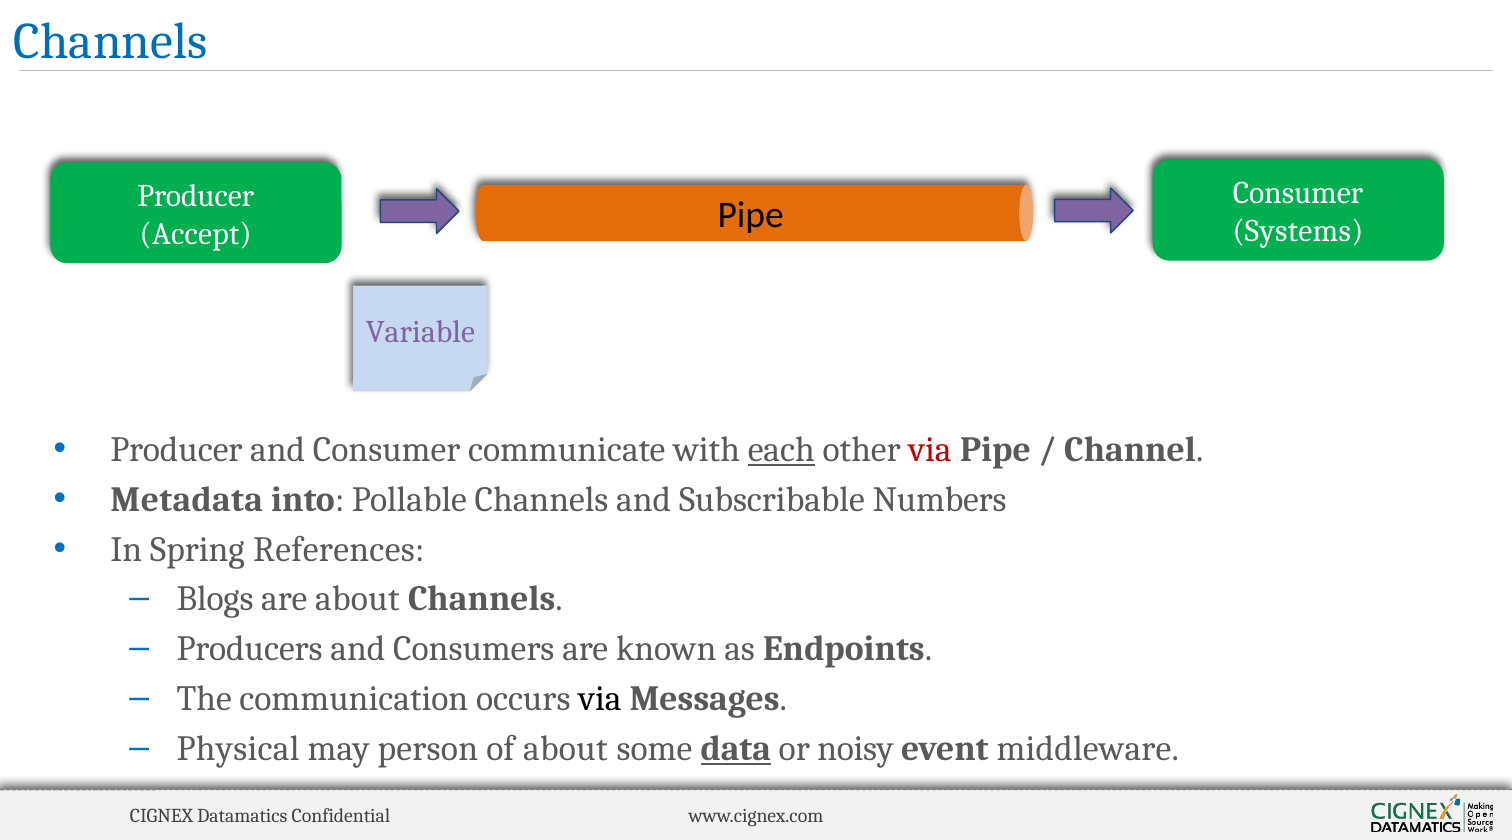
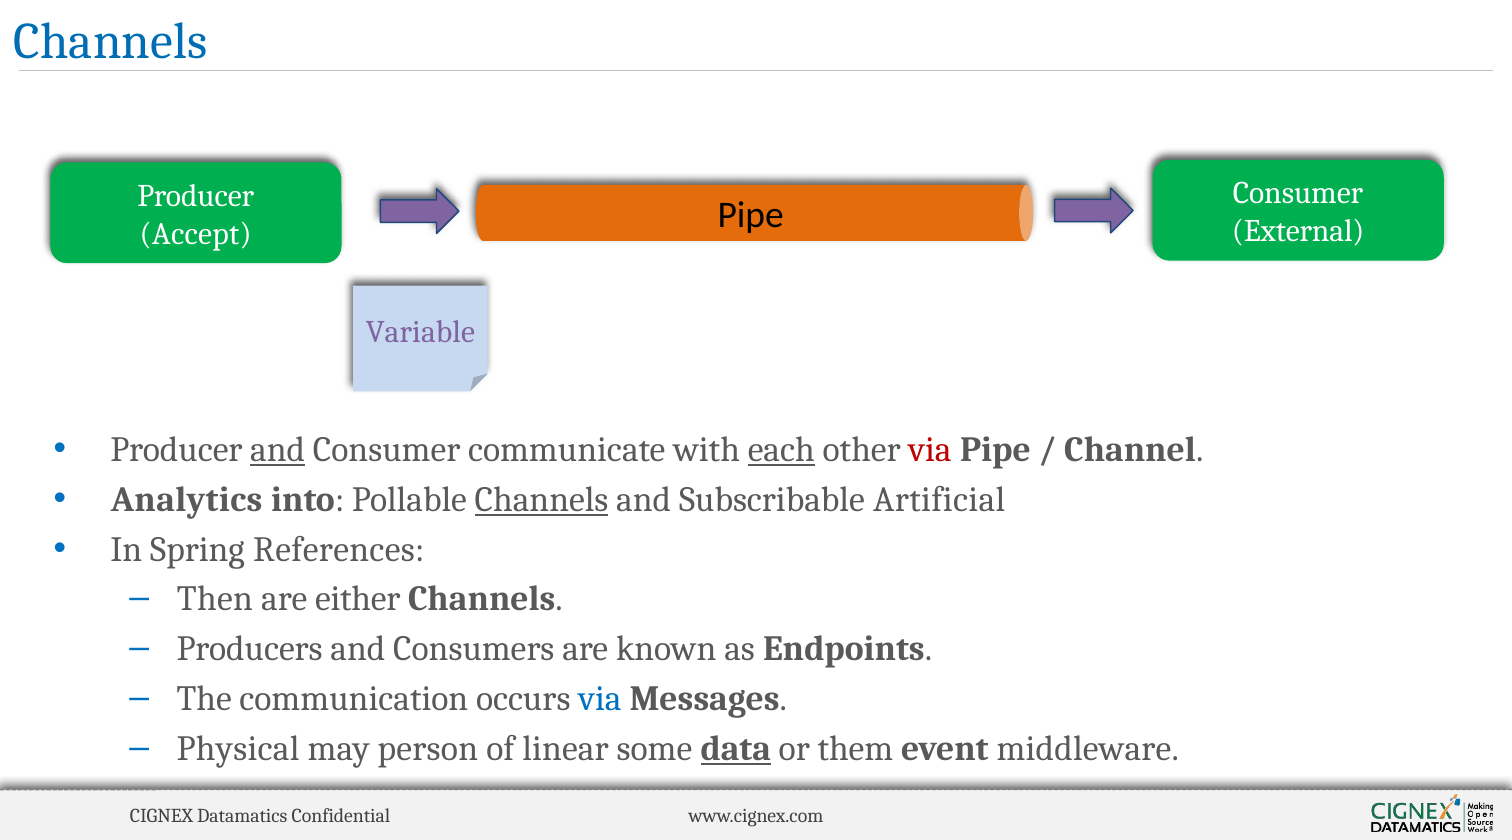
Systems: Systems -> External
and at (278, 450) underline: none -> present
Metadata: Metadata -> Analytics
Channels at (542, 500) underline: none -> present
Numbers: Numbers -> Artificial
Blogs: Blogs -> Then
are about: about -> either
via at (600, 699) colour: black -> blue
of about: about -> linear
noisy: noisy -> them
